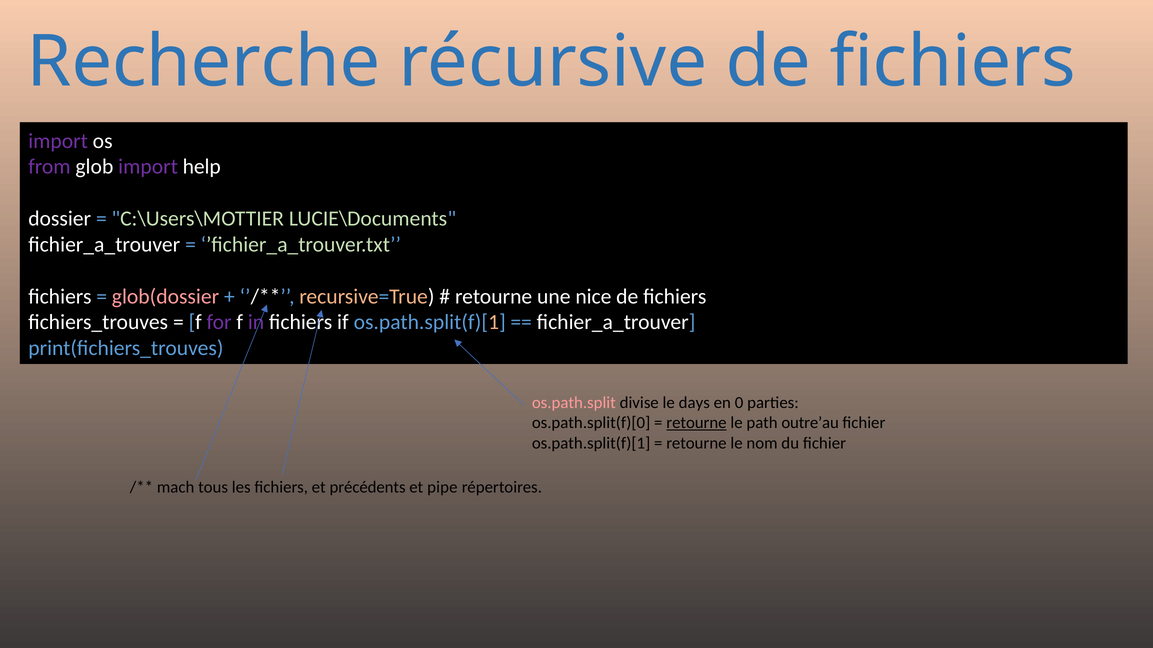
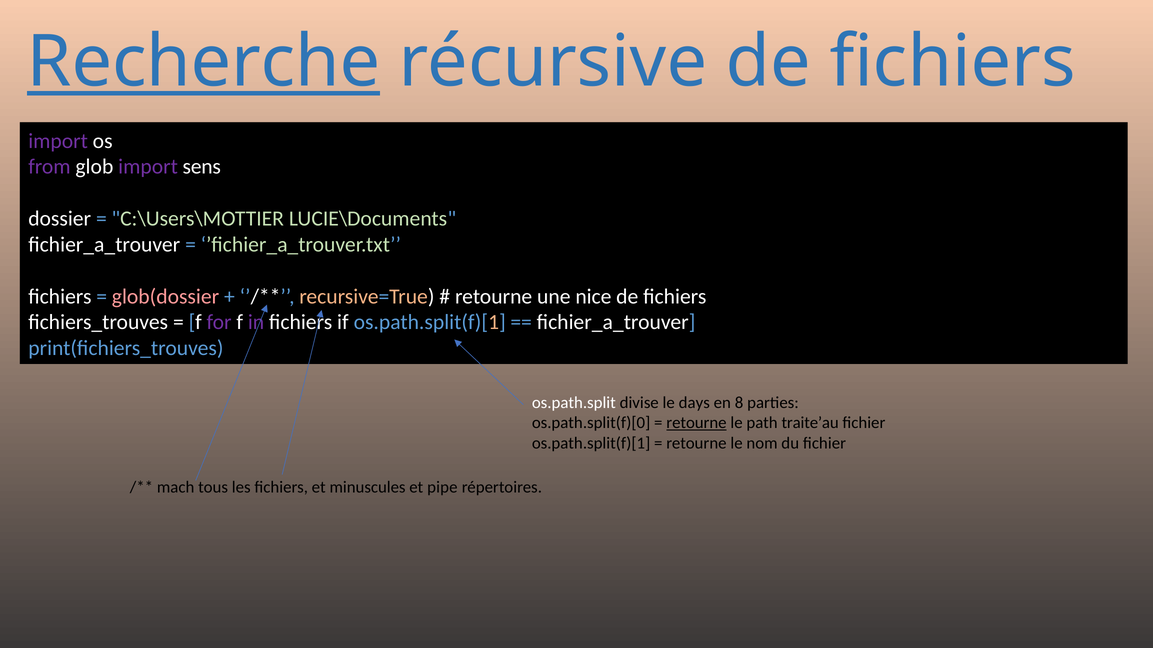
Recherche underline: none -> present
help: help -> sens
os.path.split colour: pink -> white
0: 0 -> 8
outre’au: outre’au -> traite’au
précédents: précédents -> minuscules
